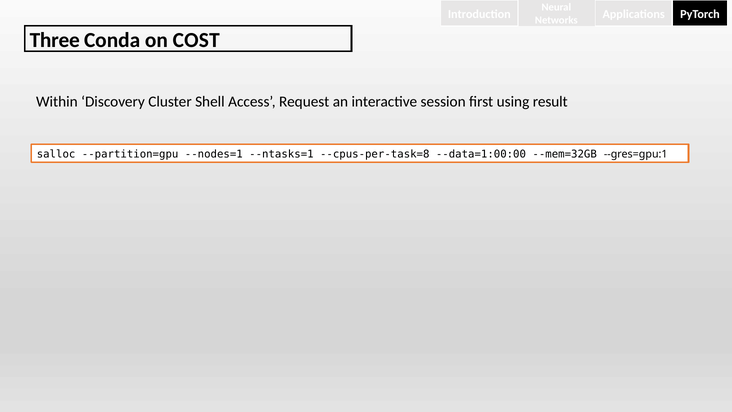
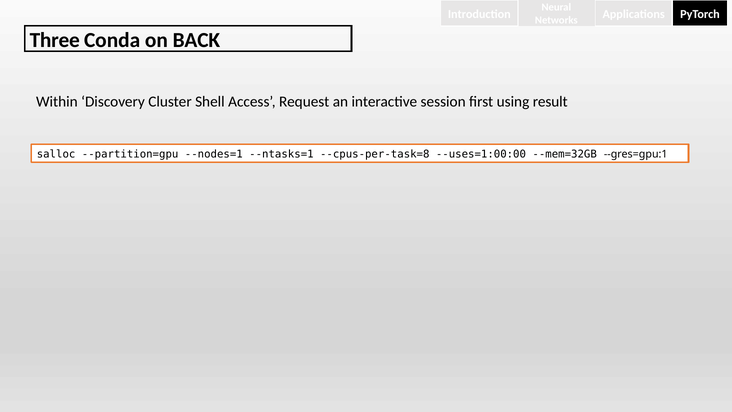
COST: COST -> BACK
--data=1:00:00: --data=1:00:00 -> --uses=1:00:00
